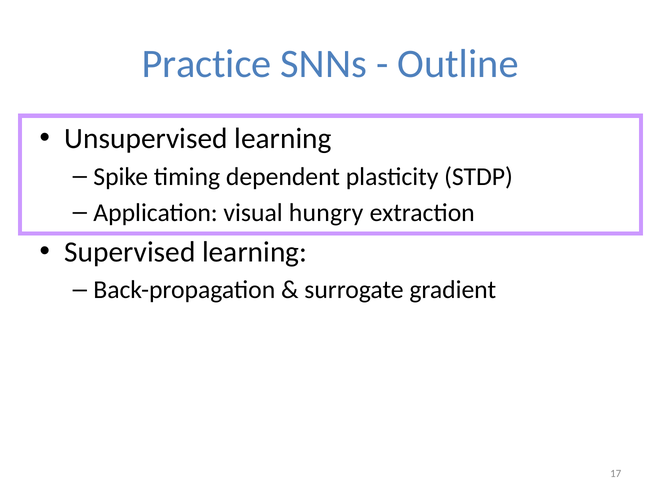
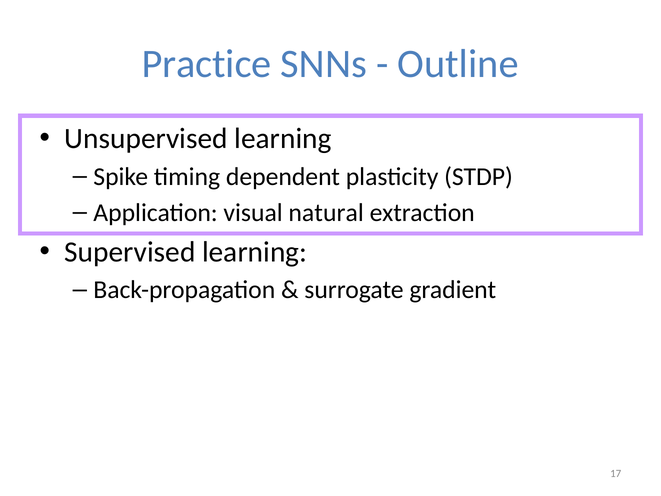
hungry: hungry -> natural
